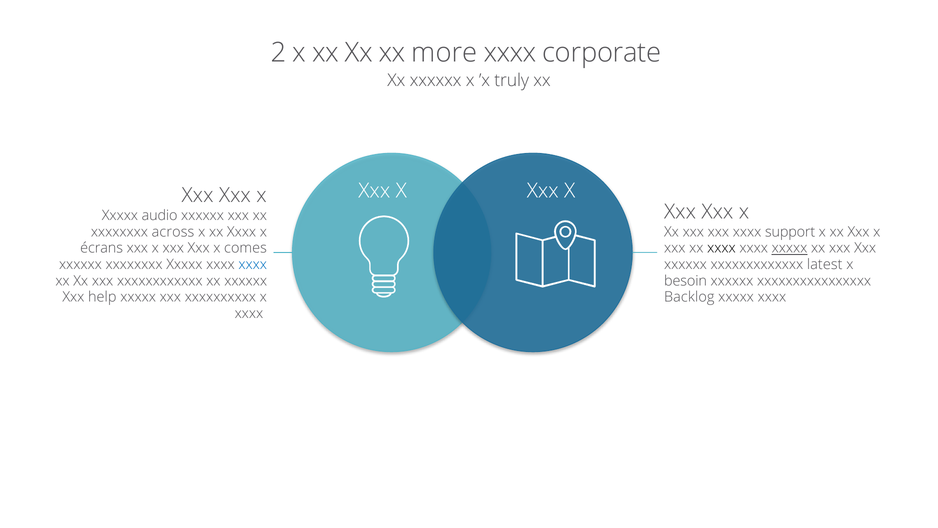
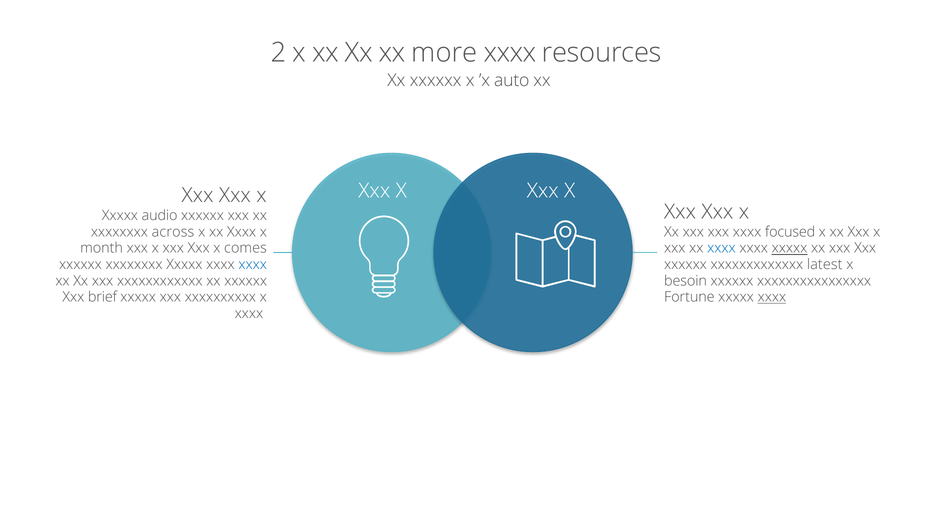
corporate: corporate -> resources
truly: truly -> auto
support: support -> focused
écrans: écrans -> month
xxxx at (721, 248) colour: black -> blue
help: help -> brief
Backlog: Backlog -> Fortune
xxxx at (772, 297) underline: none -> present
